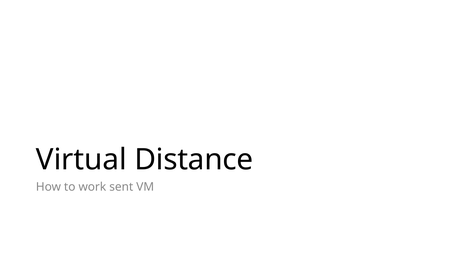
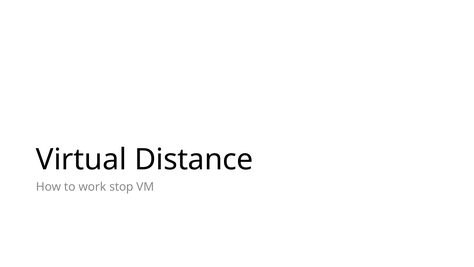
sent: sent -> stop
